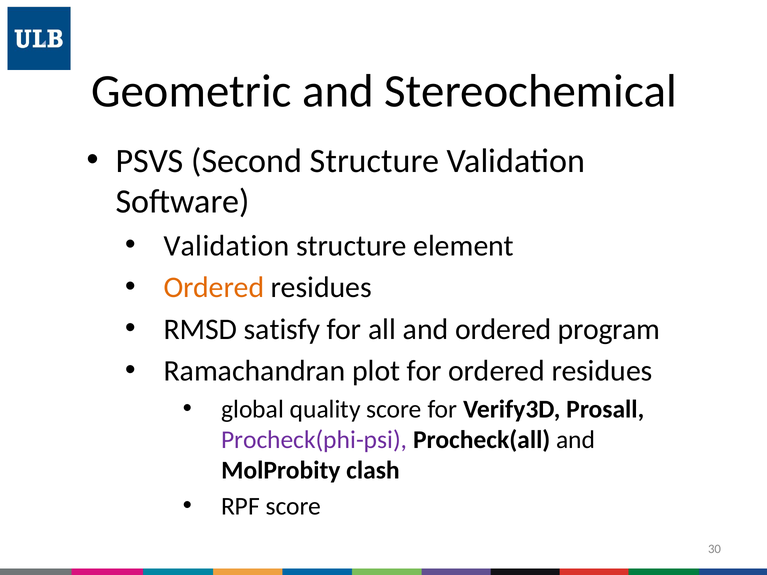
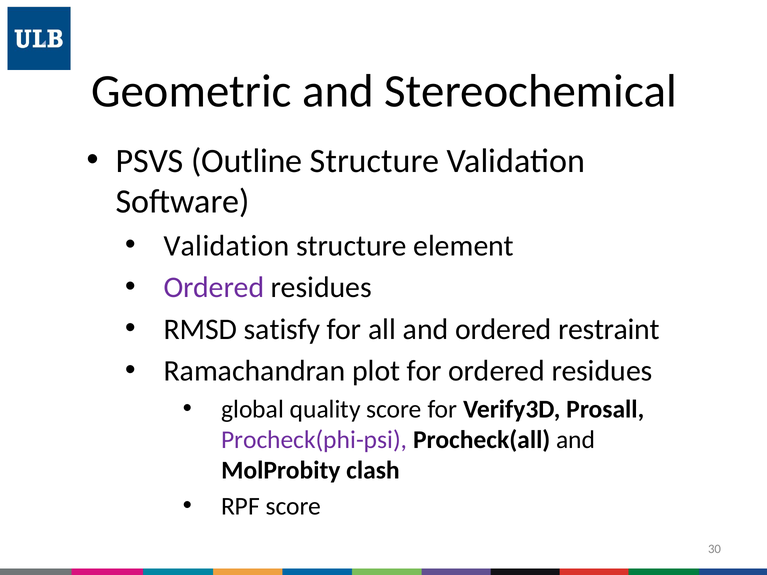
Second: Second -> Outline
Ordered at (214, 288) colour: orange -> purple
program: program -> restraint
